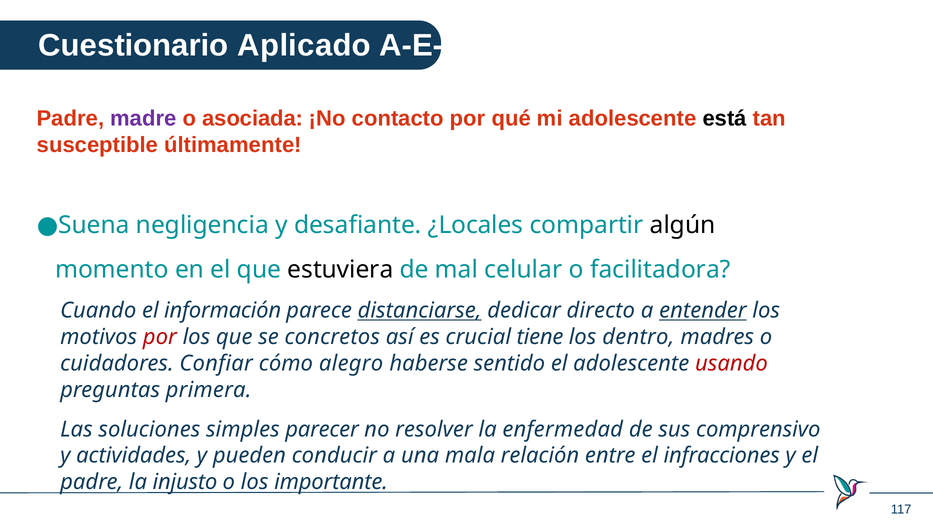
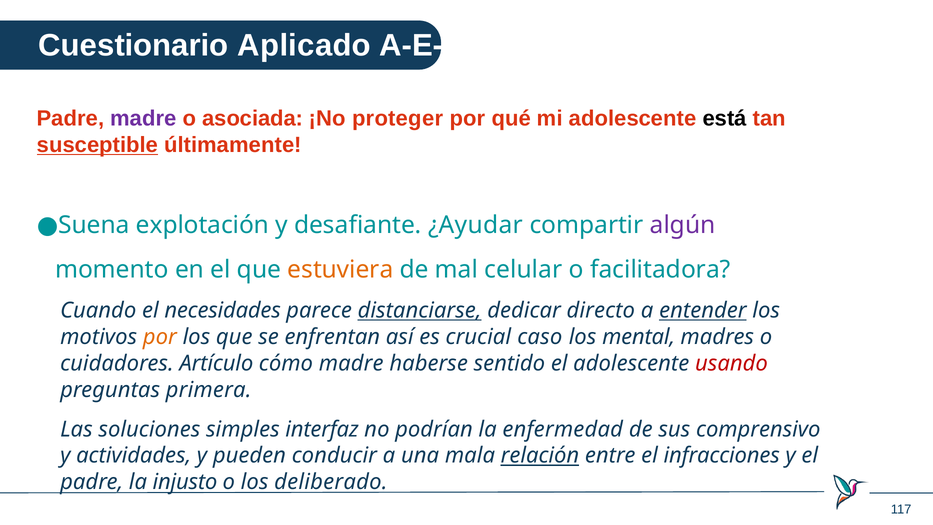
contacto: contacto -> proteger
susceptible underline: none -> present
negligencia: negligencia -> explotación
¿Locales: ¿Locales -> ¿Ayudar
algún colour: black -> purple
estuviera colour: black -> orange
información: información -> necesidades
por at (160, 337) colour: red -> orange
concretos: concretos -> enfrentan
tiene: tiene -> caso
dentro: dentro -> mental
Confiar: Confiar -> Artículo
cómo alegro: alegro -> madre
parecer: parecer -> interfaz
resolver: resolver -> podrían
relación underline: none -> present
importante: importante -> deliberado
